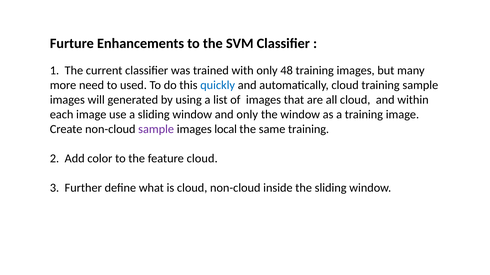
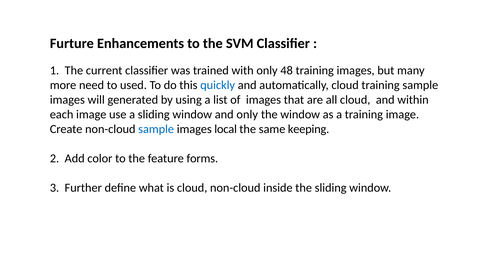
sample at (156, 129) colour: purple -> blue
same training: training -> keeping
feature cloud: cloud -> forms
